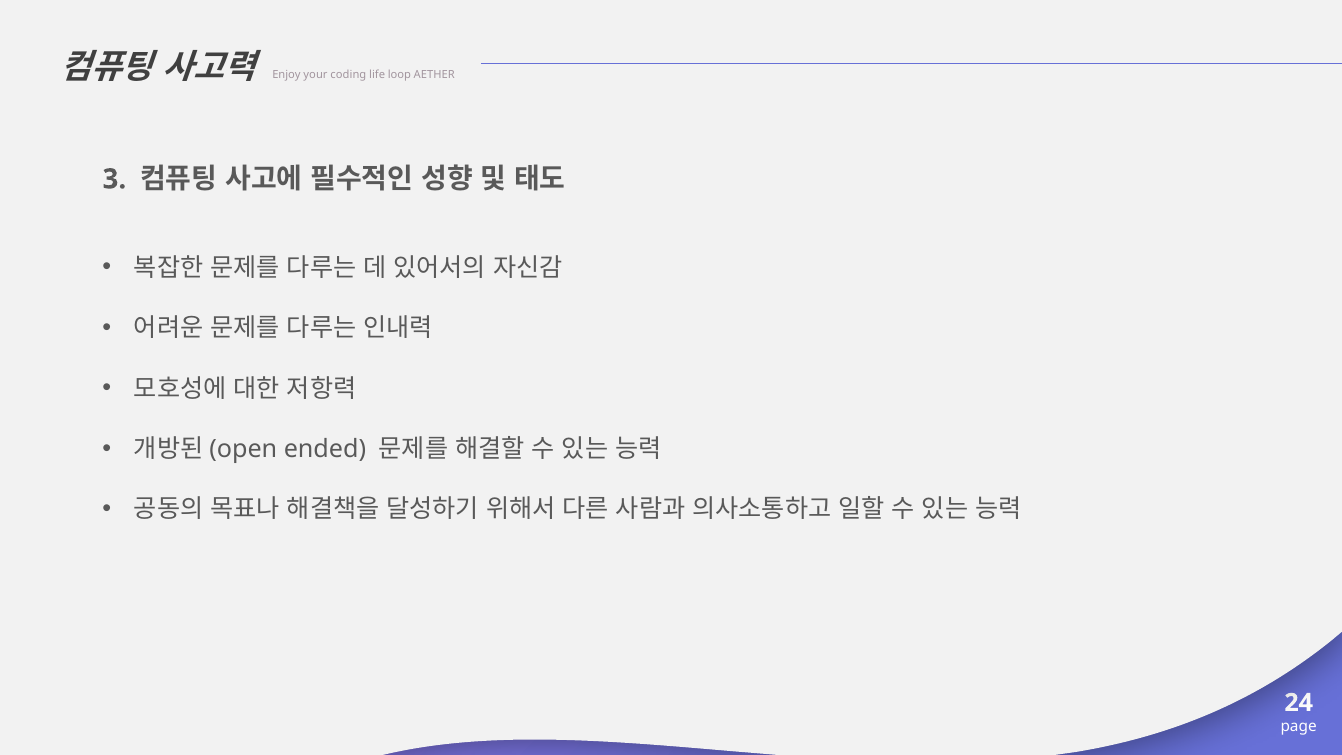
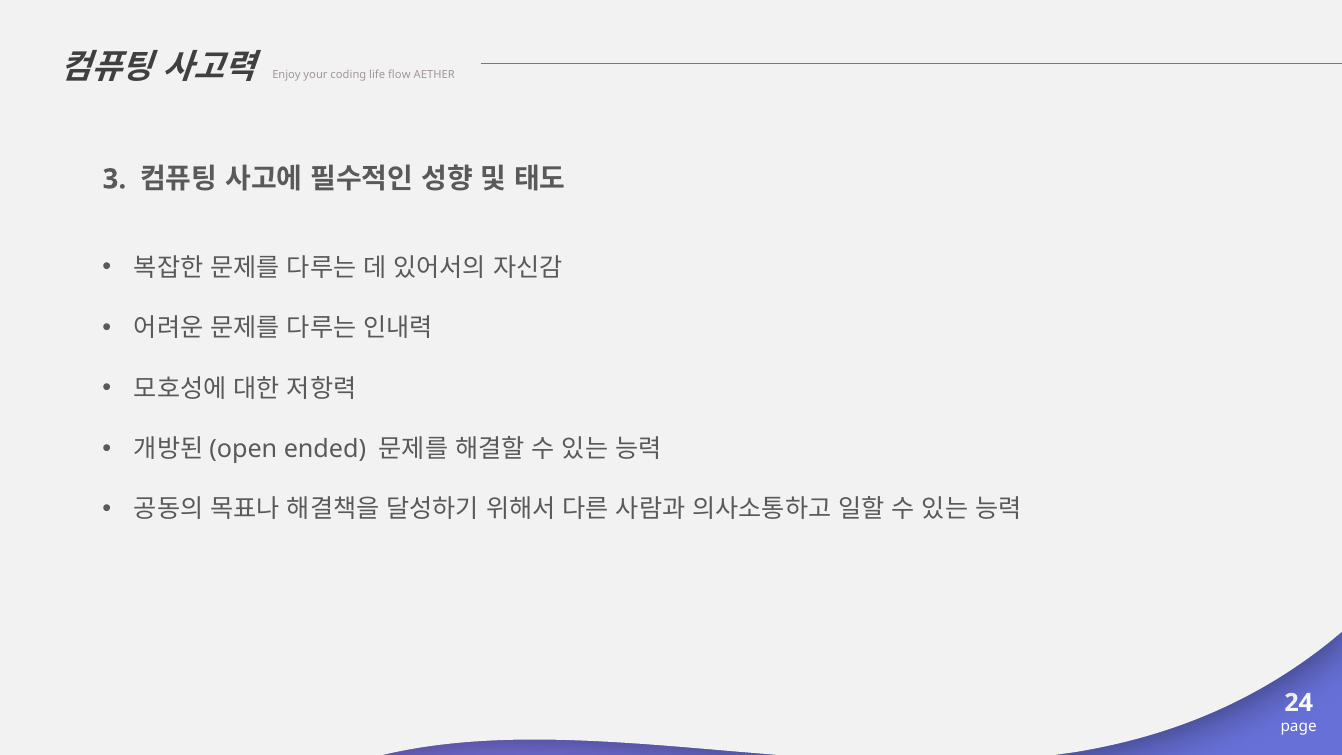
loop: loop -> flow
